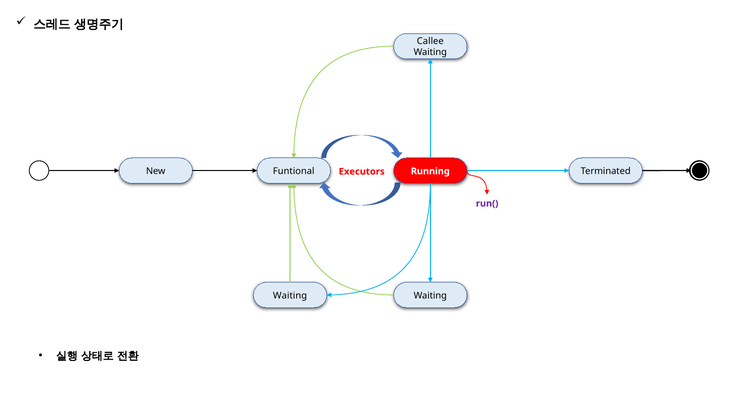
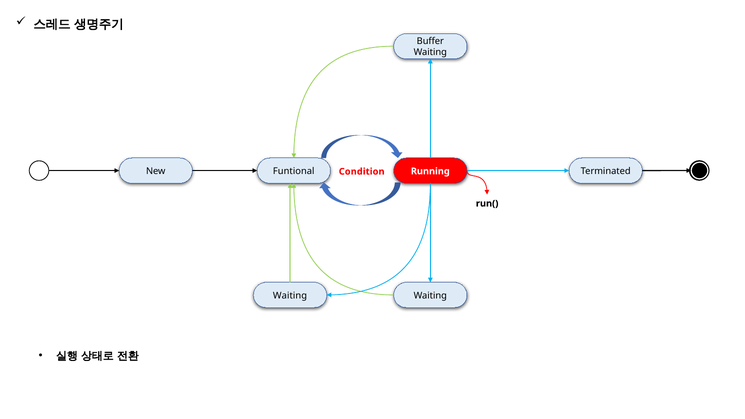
Callee: Callee -> Buffer
Executors: Executors -> Condition
run( colour: purple -> black
